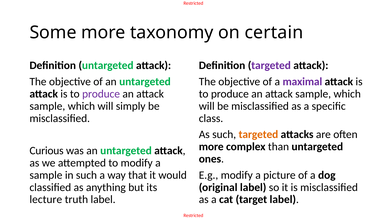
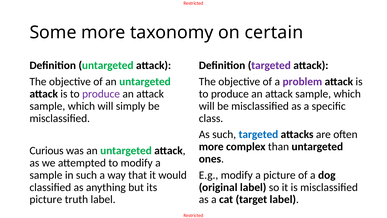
maximal: maximal -> problem
targeted at (258, 134) colour: orange -> blue
lecture at (46, 199): lecture -> picture
